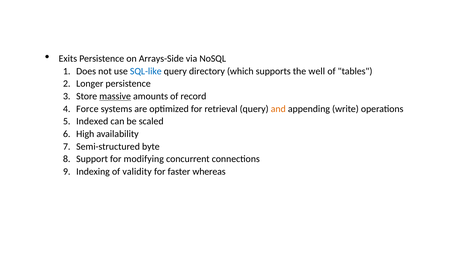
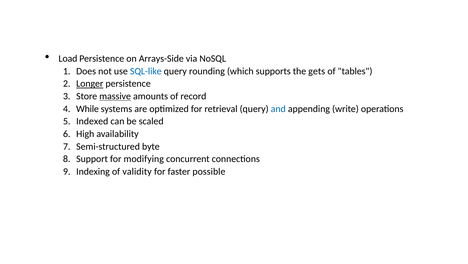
Exits: Exits -> Load
directory: directory -> rounding
well: well -> gets
Longer underline: none -> present
Force: Force -> While
and colour: orange -> blue
whereas: whereas -> possible
